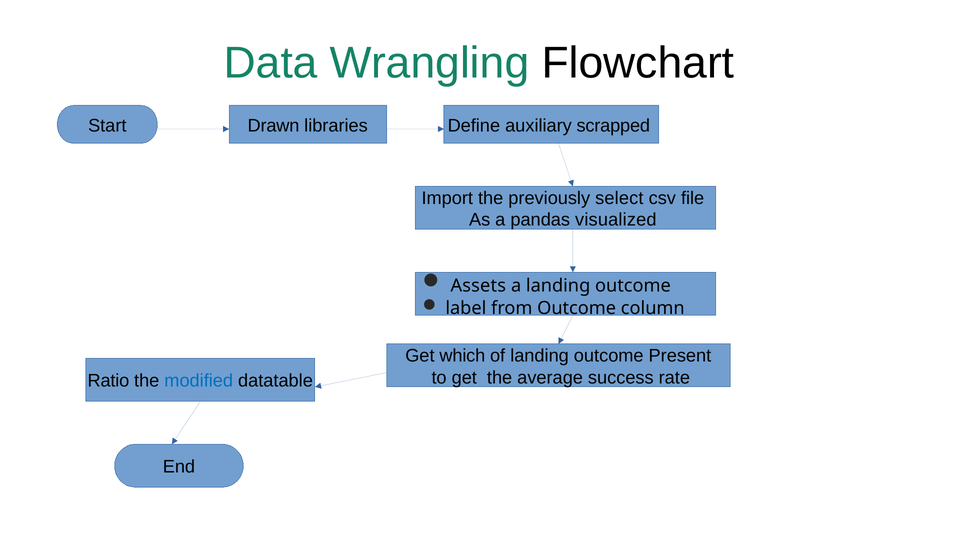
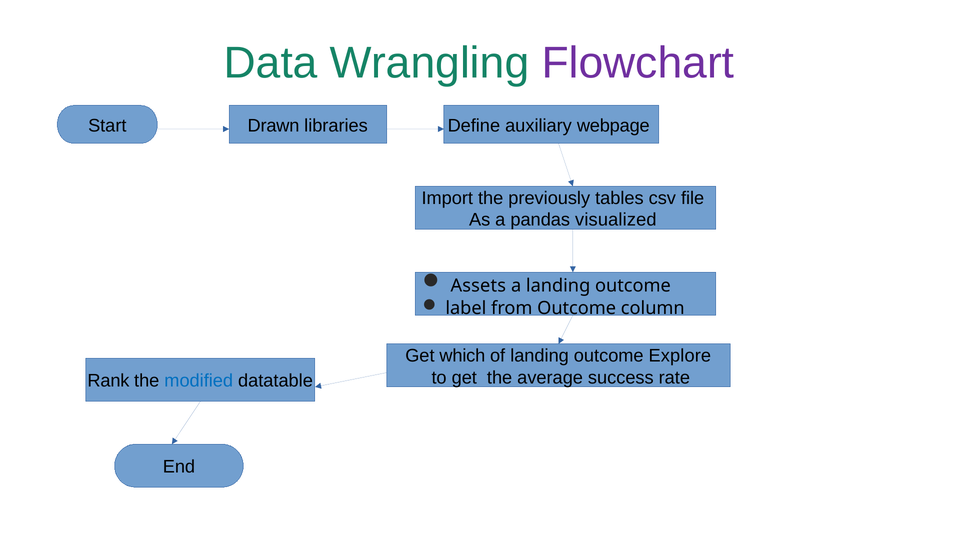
Flowchart colour: black -> purple
scrapped: scrapped -> webpage
select: select -> tables
Present: Present -> Explore
Ratio: Ratio -> Rank
